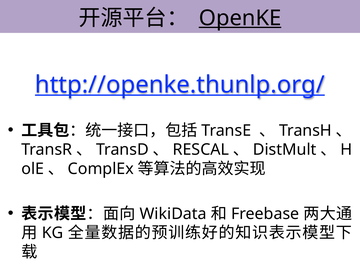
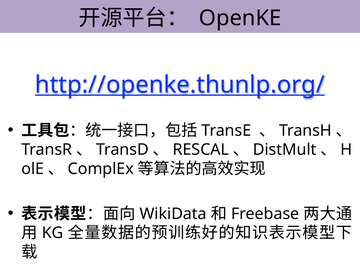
OpenKE underline: present -> none
